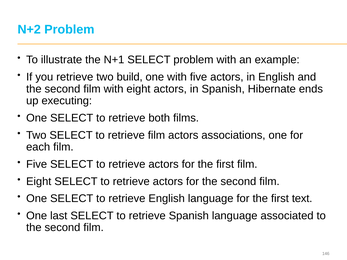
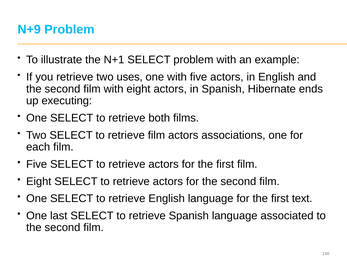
N+2: N+2 -> N+9
build: build -> uses
